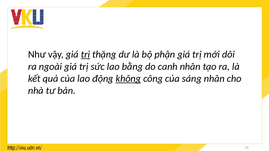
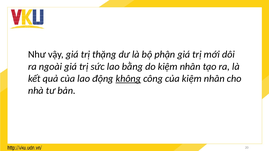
trị at (85, 55) underline: present -> none
do canh: canh -> kiệm
của sáng: sáng -> kiệm
